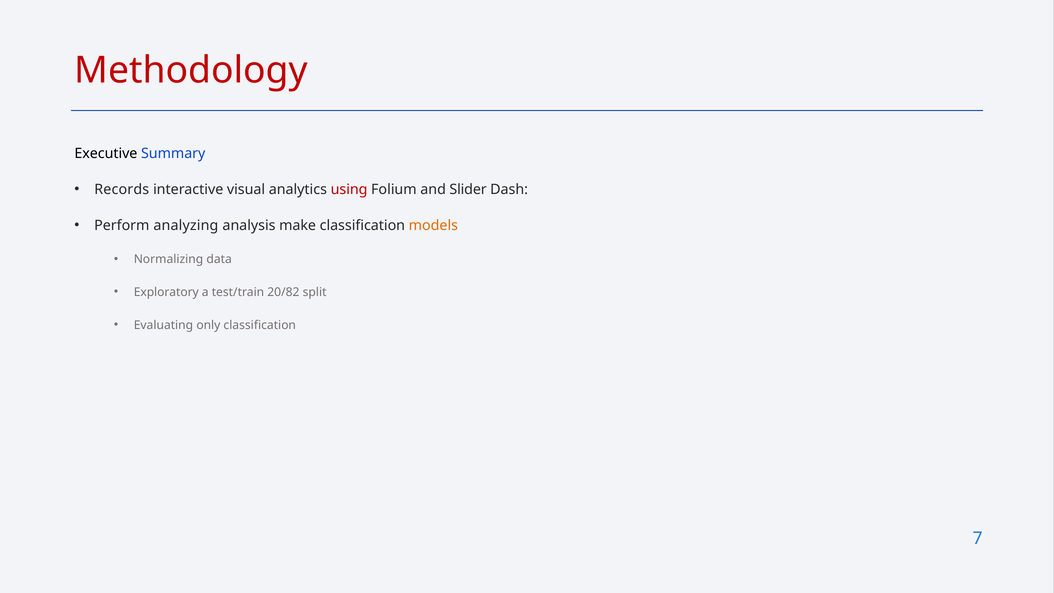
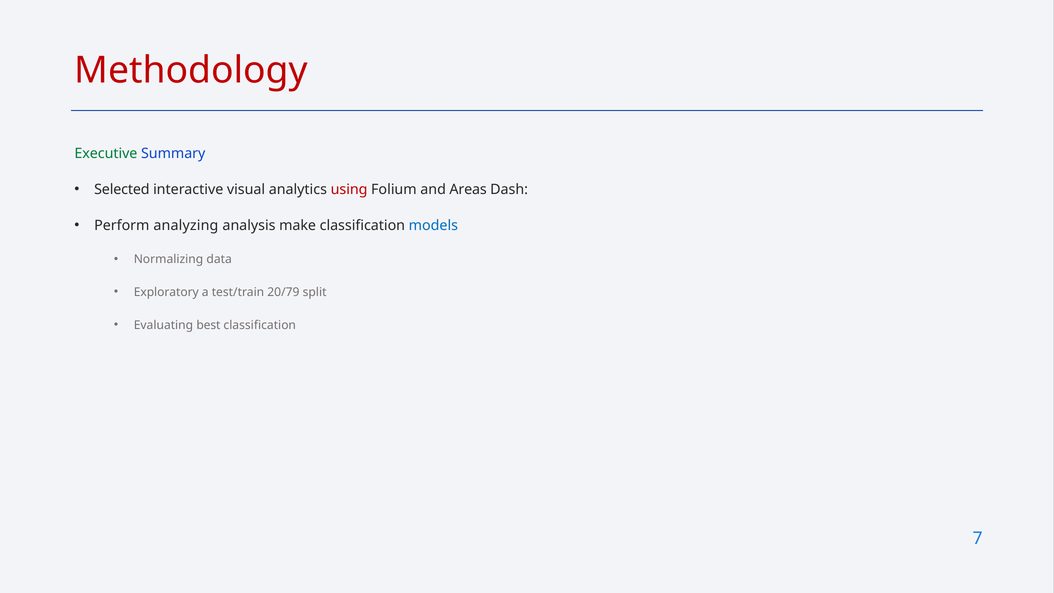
Executive colour: black -> green
Records: Records -> Selected
Slider: Slider -> Areas
models colour: orange -> blue
20/82: 20/82 -> 20/79
only: only -> best
